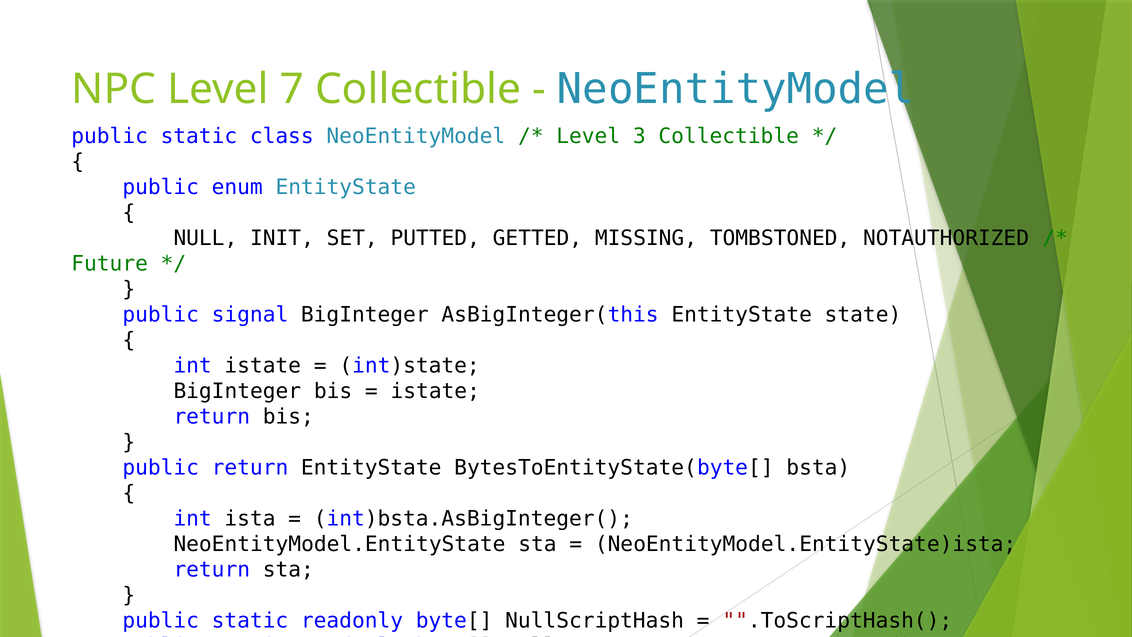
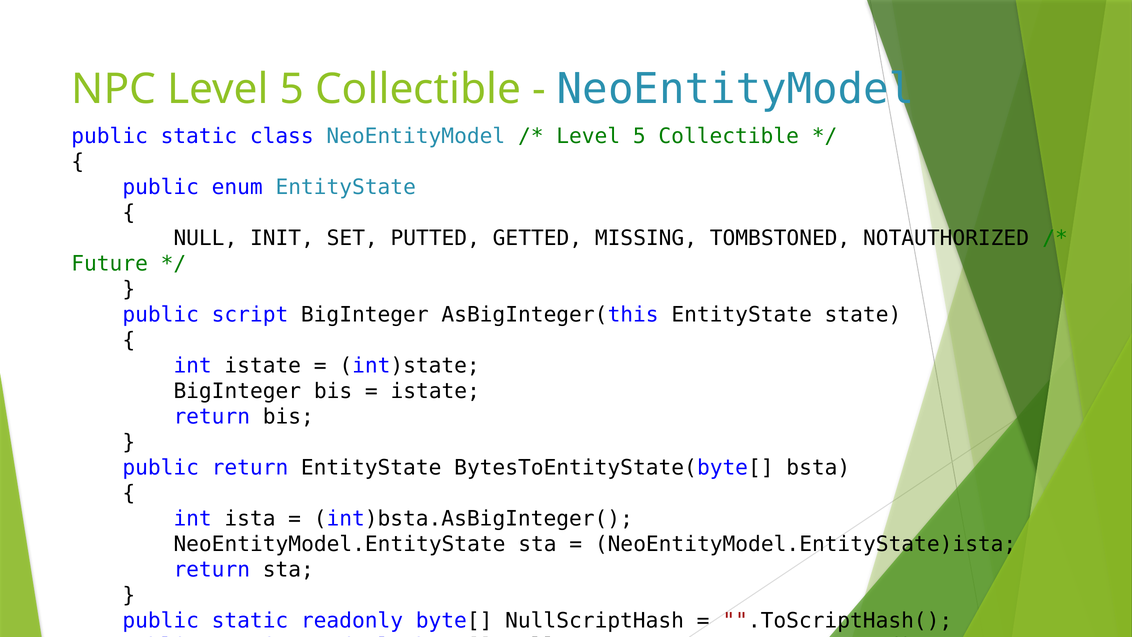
NPC Level 7: 7 -> 5
3 at (639, 136): 3 -> 5
signal: signal -> script
